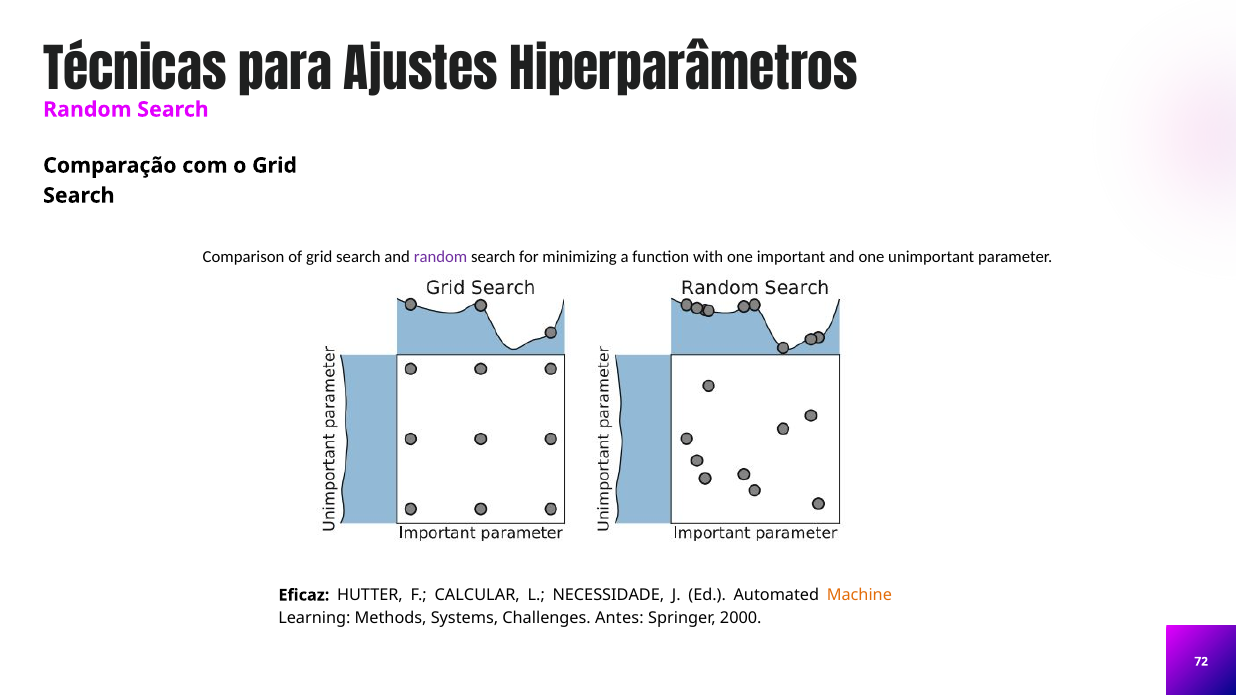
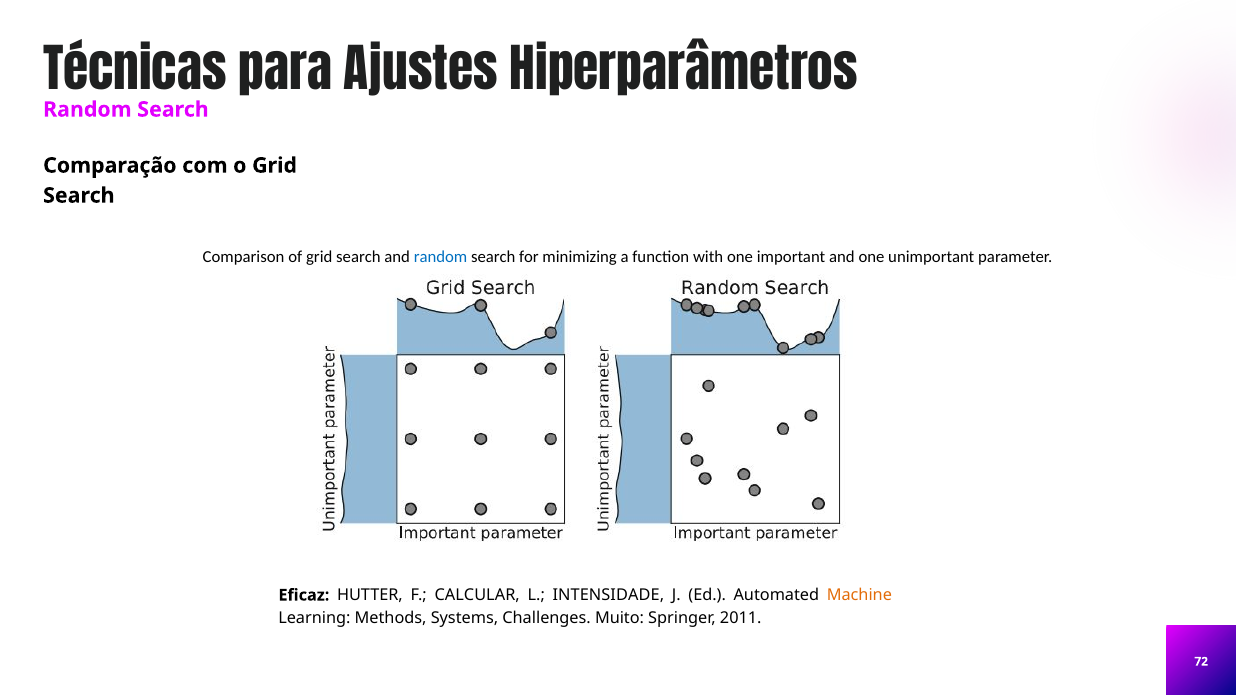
random at (441, 257) colour: purple -> blue
NECESSIDADE: NECESSIDADE -> INTENSIDADE
Antes: Antes -> Muito
2000: 2000 -> 2011
